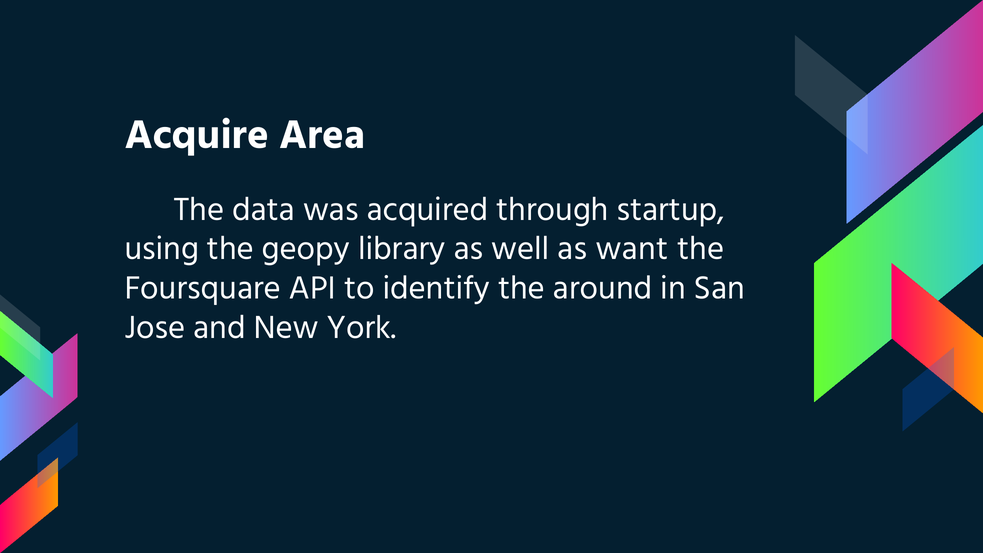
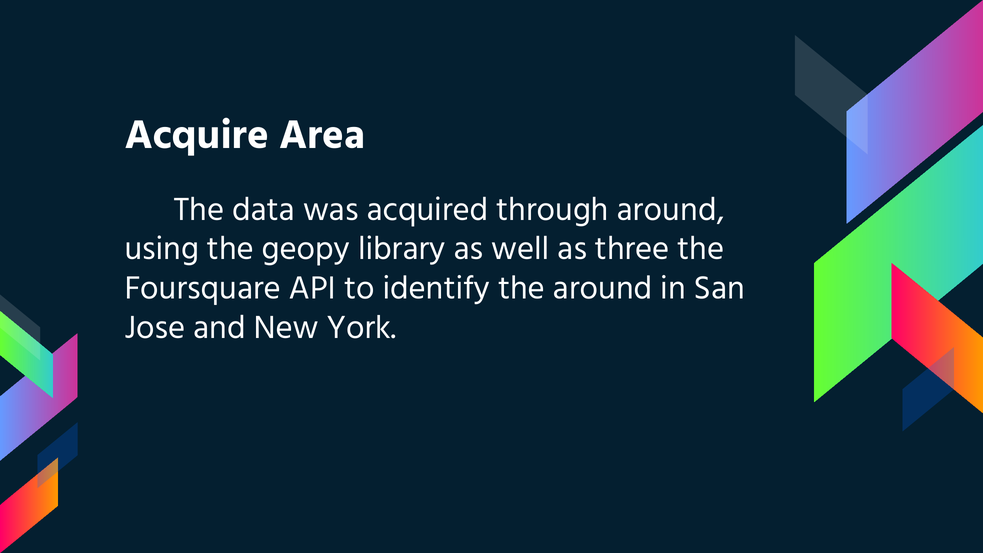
through startup: startup -> around
want: want -> three
